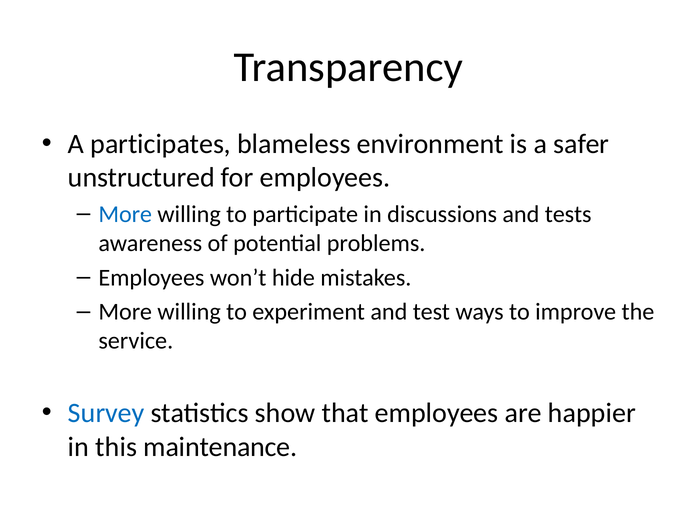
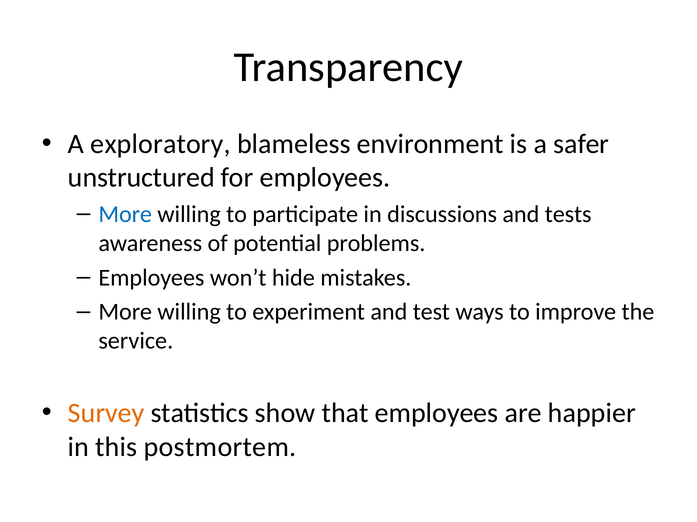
participates: participates -> exploratory
Survey colour: blue -> orange
maintenance: maintenance -> postmortem
